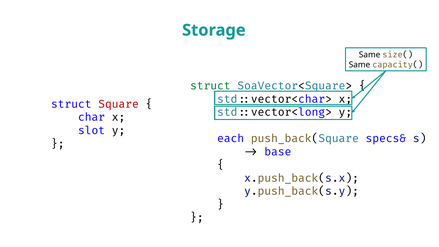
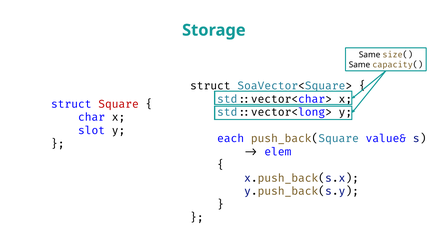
struct at (210, 86) colour: green -> black
specs&: specs& -> value&
base: base -> elem
